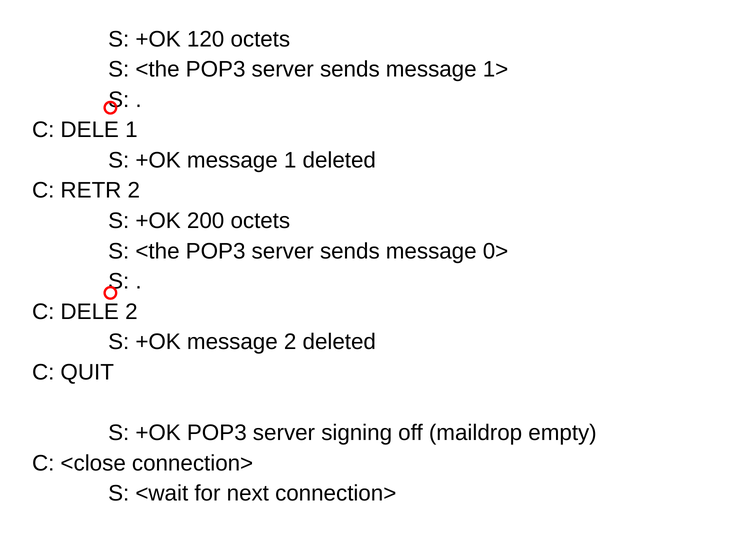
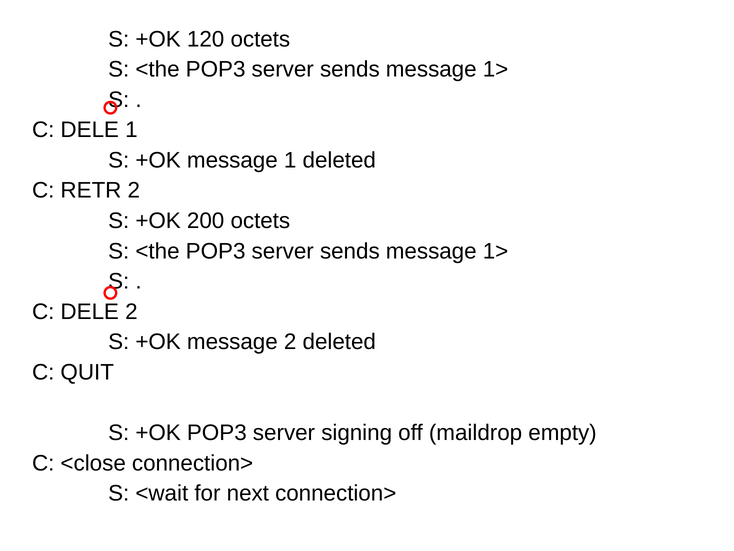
0> at (496, 251): 0> -> 1>
